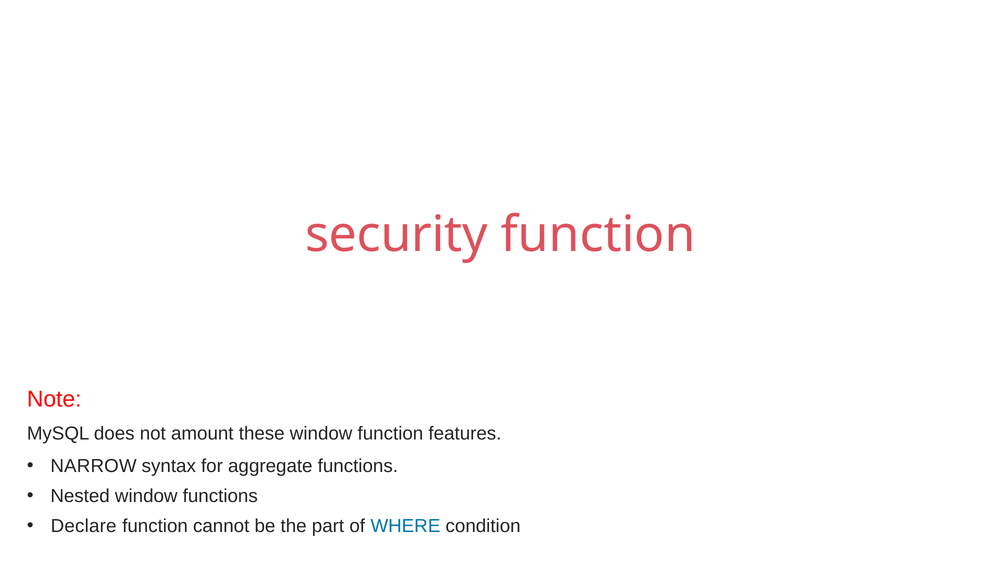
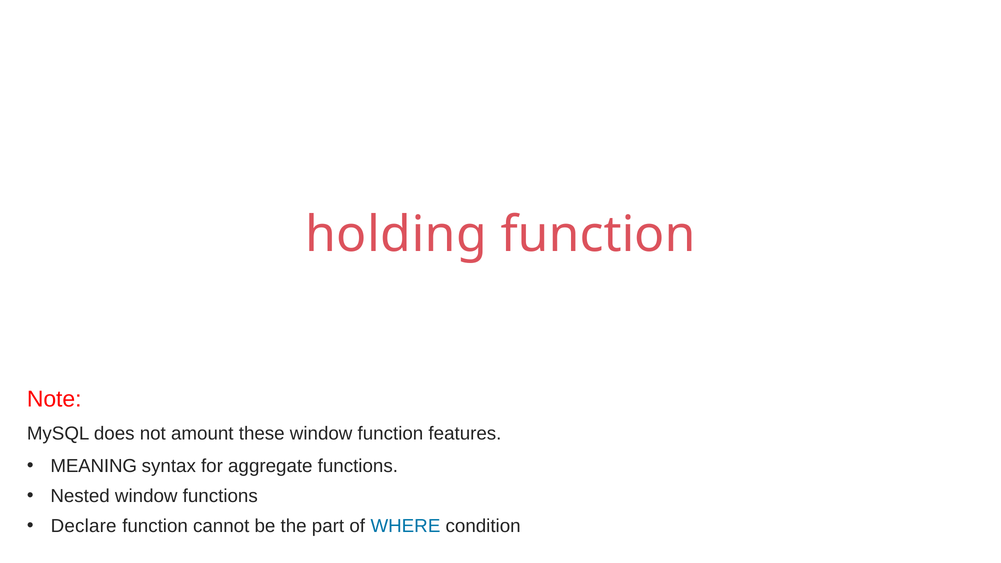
security: security -> holding
NARROW: NARROW -> MEANING
